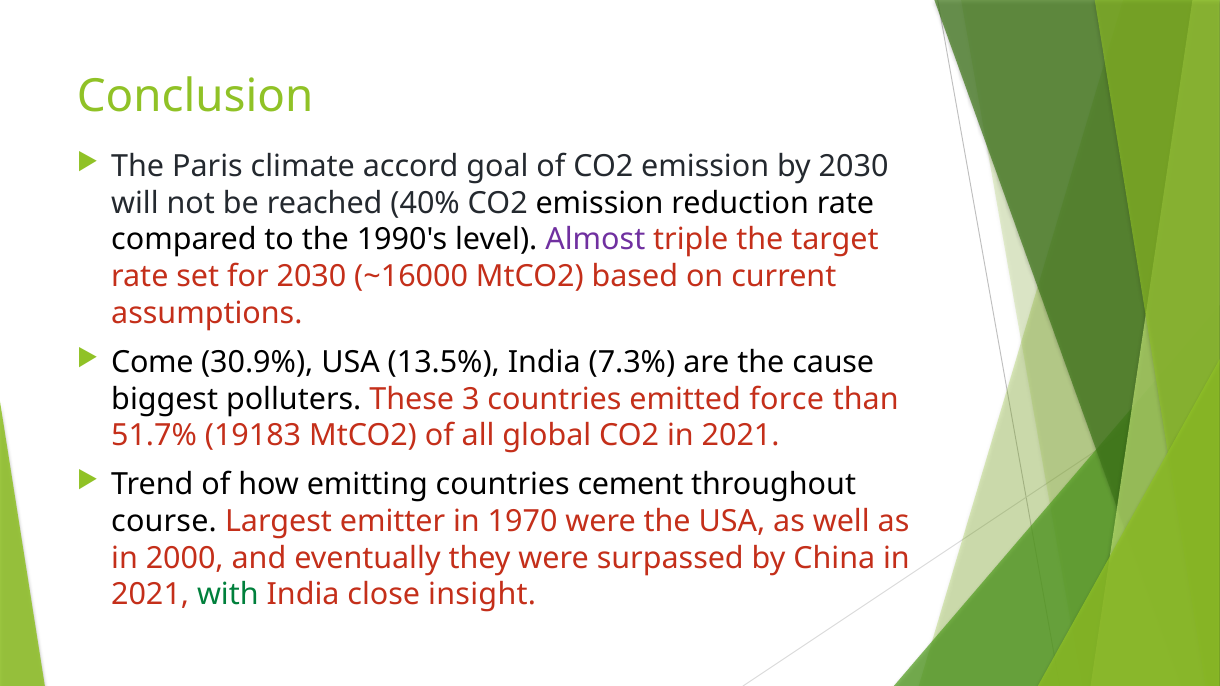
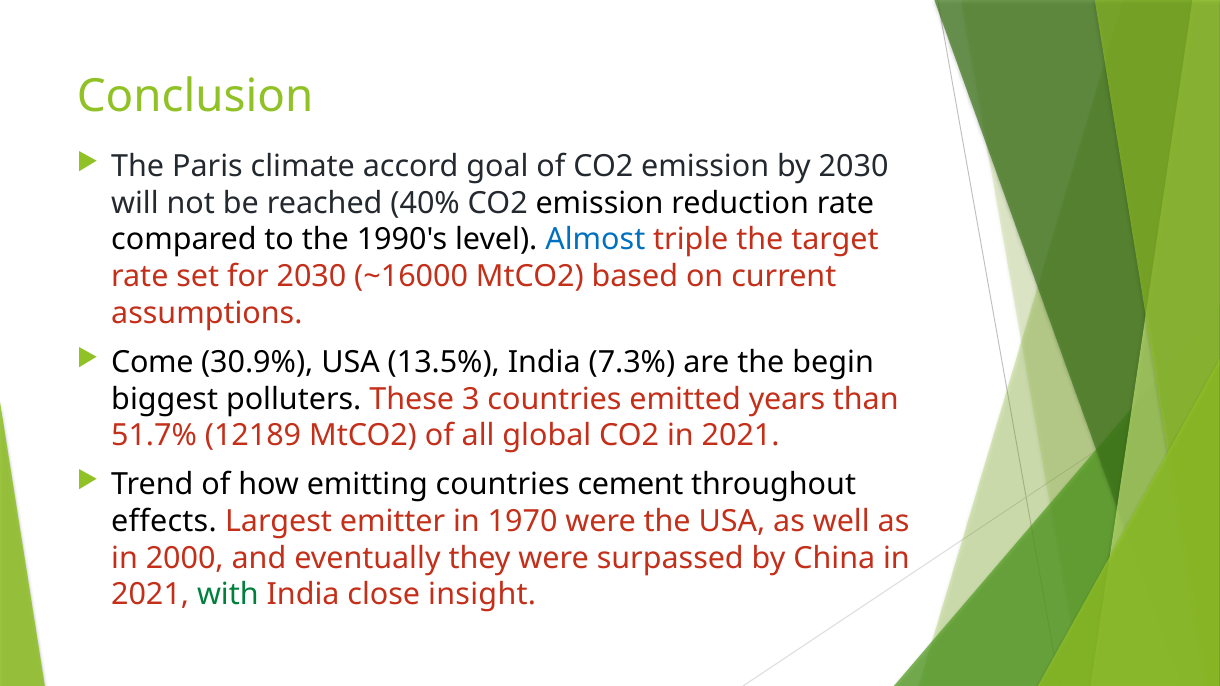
Almost colour: purple -> blue
cause: cause -> begin
force: force -> years
19183: 19183 -> 12189
course: course -> effects
